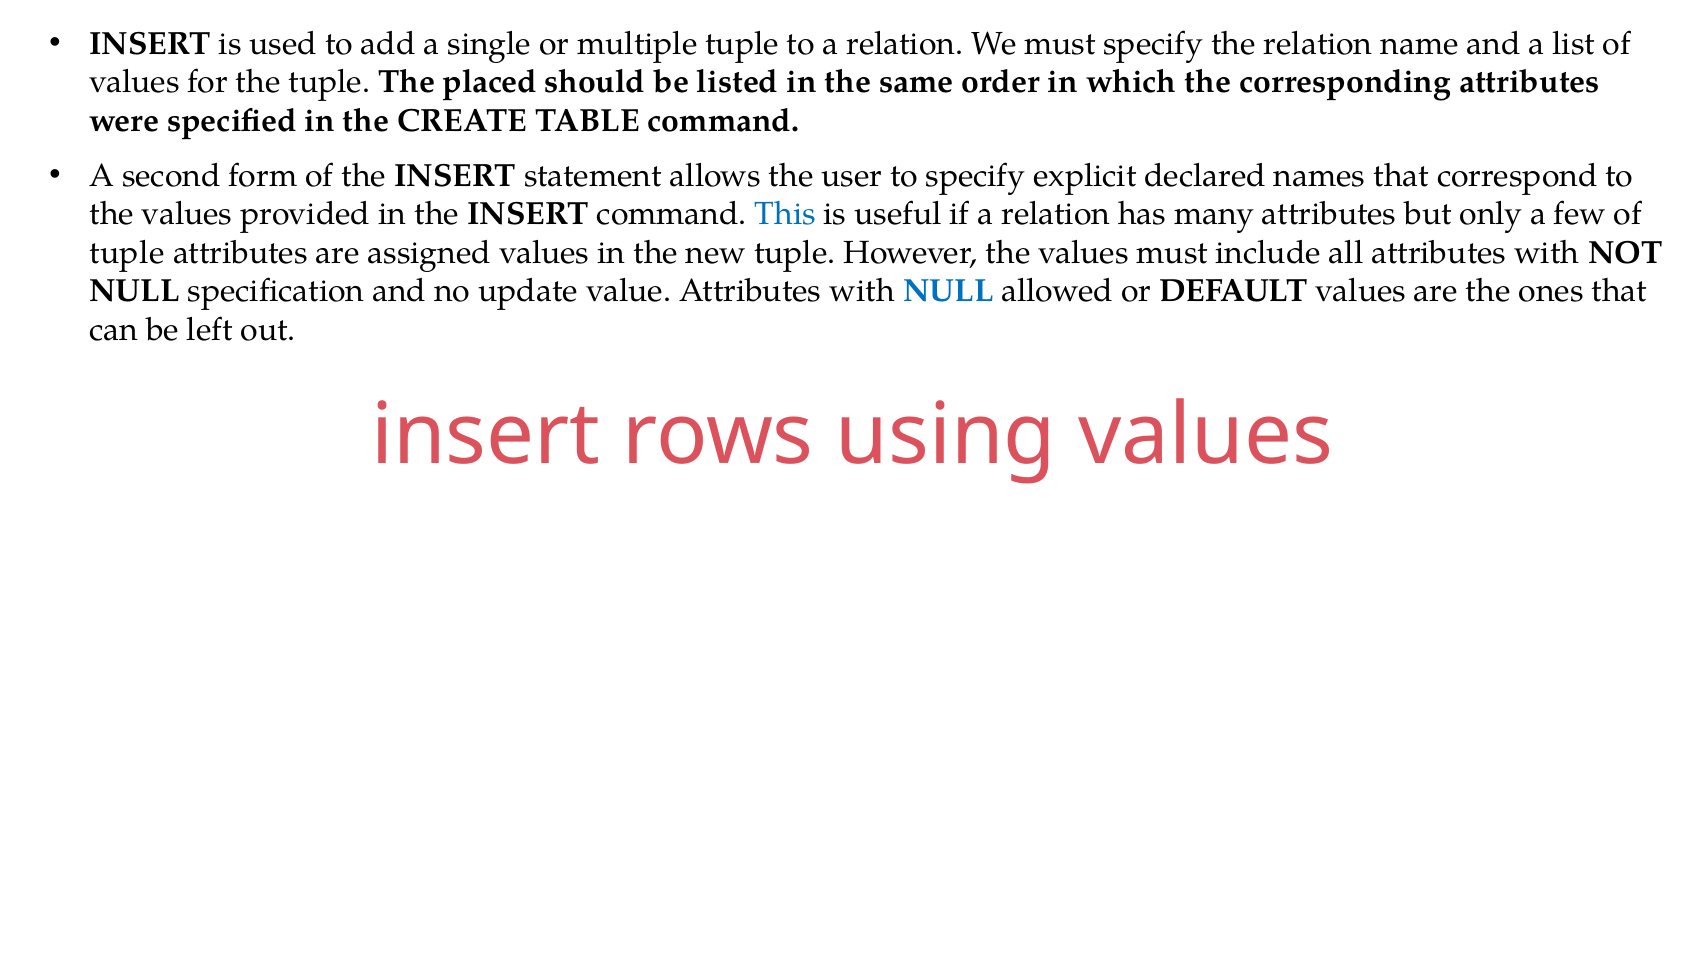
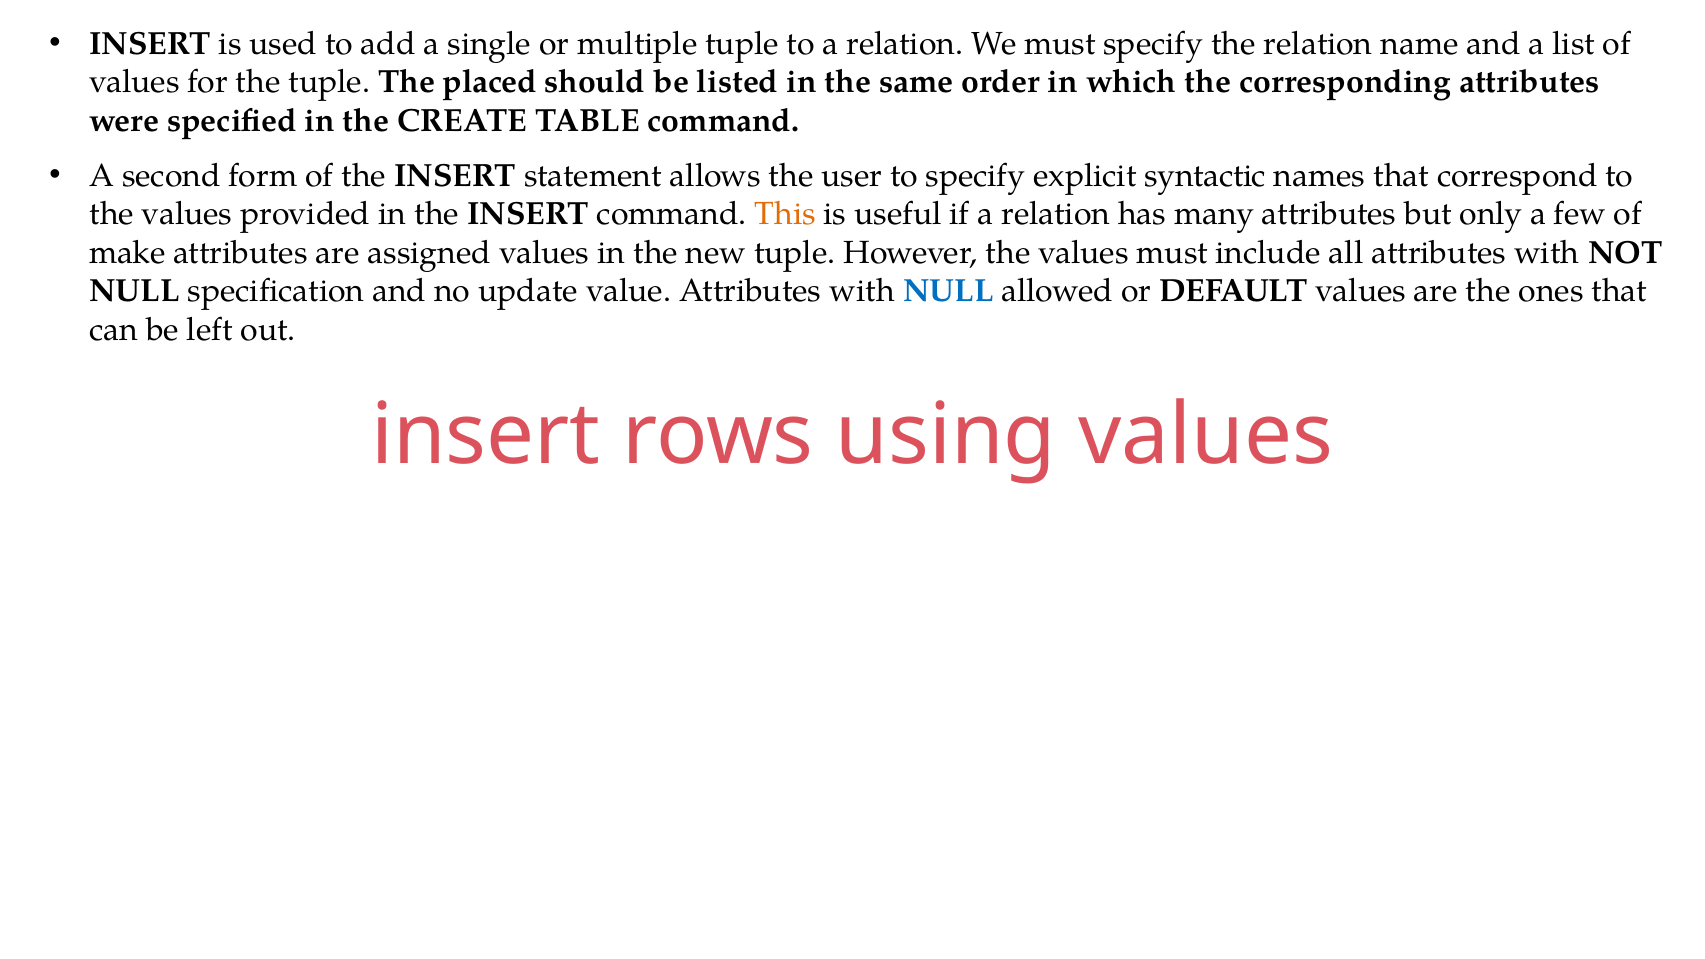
declared: declared -> syntactic
This colour: blue -> orange
tuple at (127, 253): tuple -> make
